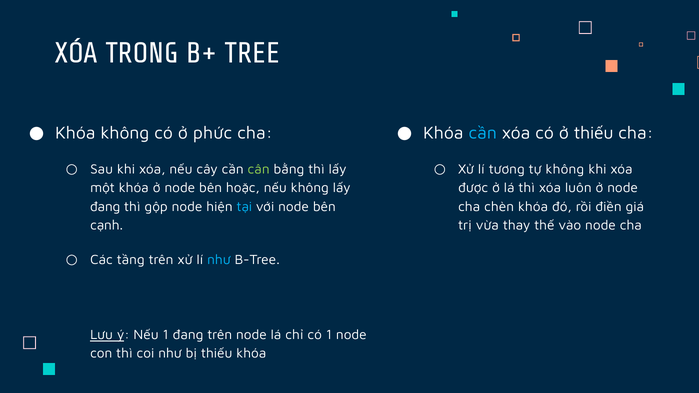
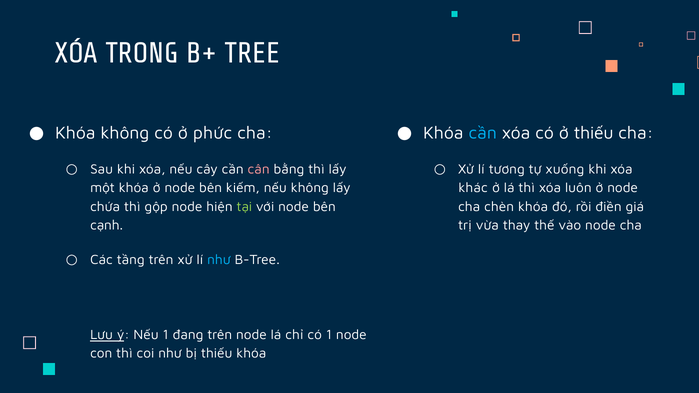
cân colour: light green -> pink
tự không: không -> xuống
hoặc: hoặc -> kiếm
được: được -> khác
đang at (105, 207): đang -> chứa
tại colour: light blue -> light green
